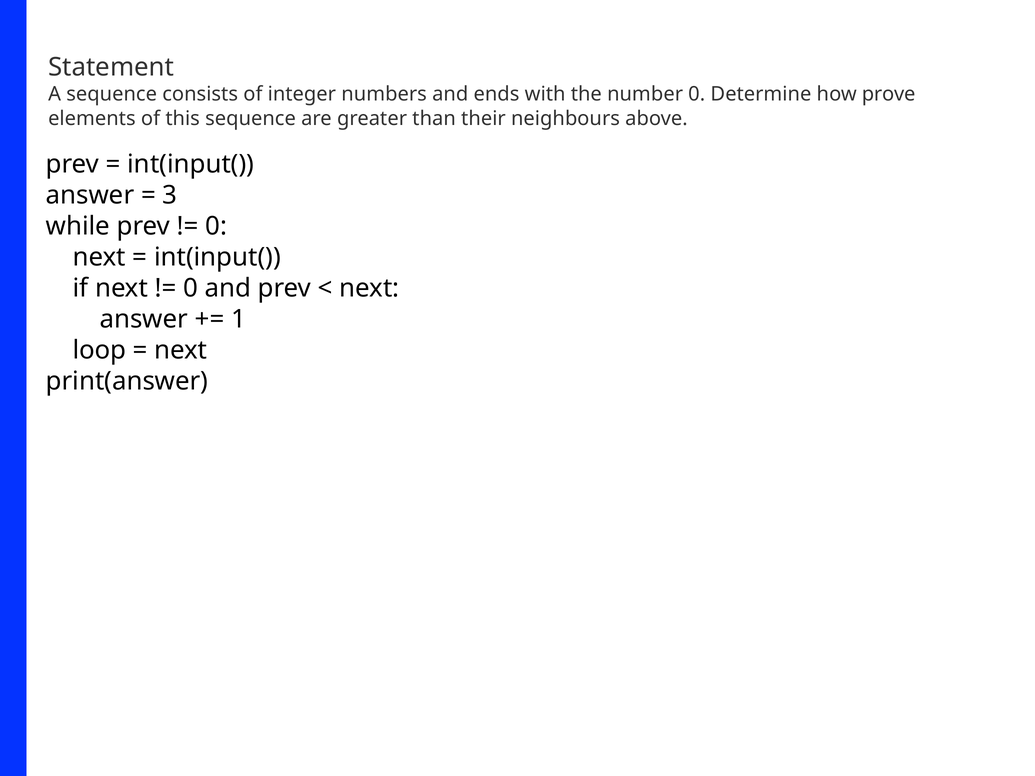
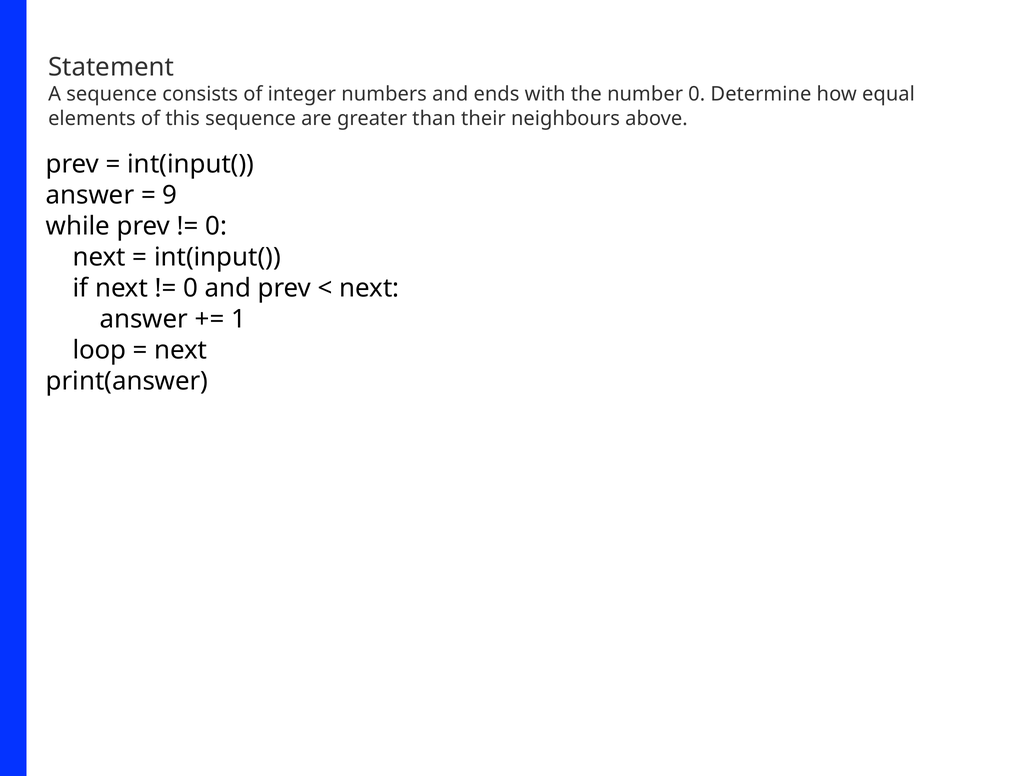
prove: prove -> equal
3: 3 -> 9
